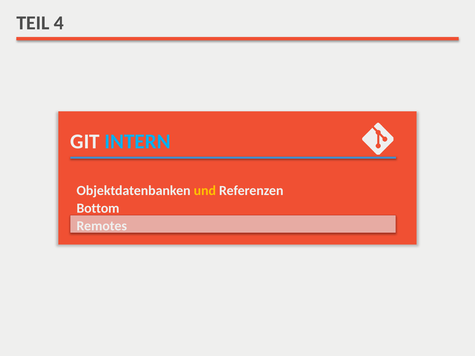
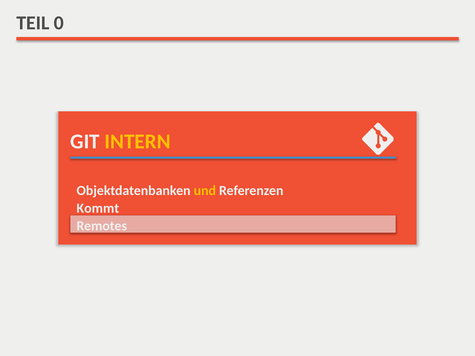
4: 4 -> 0
INTERN colour: light blue -> yellow
Bottom: Bottom -> Kommt
